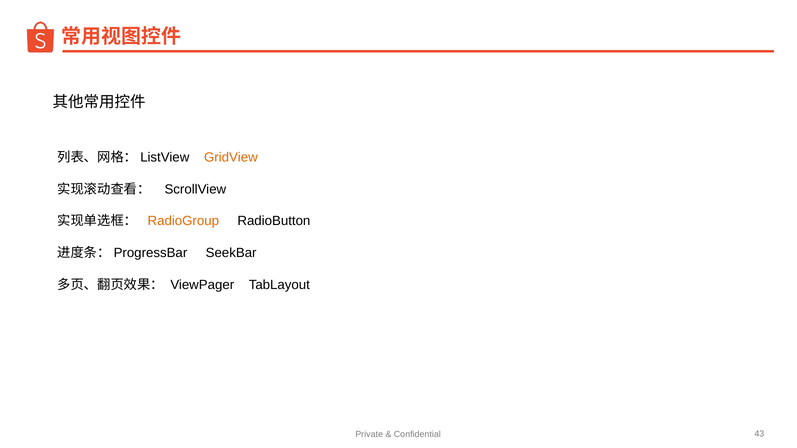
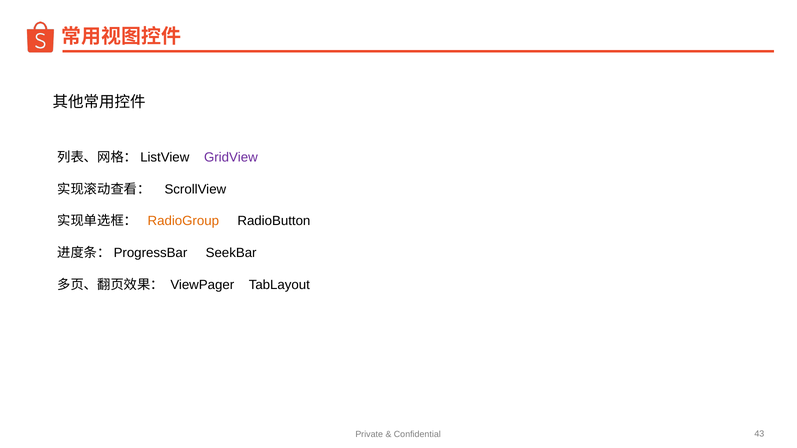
GridView colour: orange -> purple
